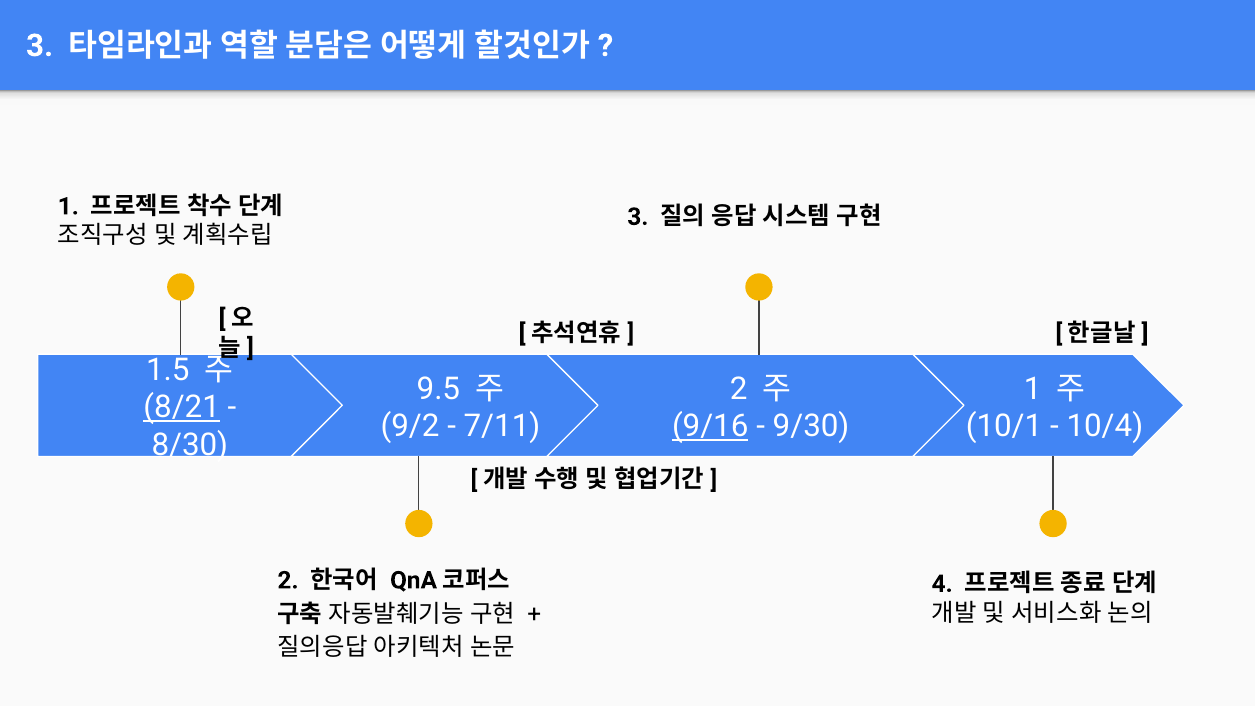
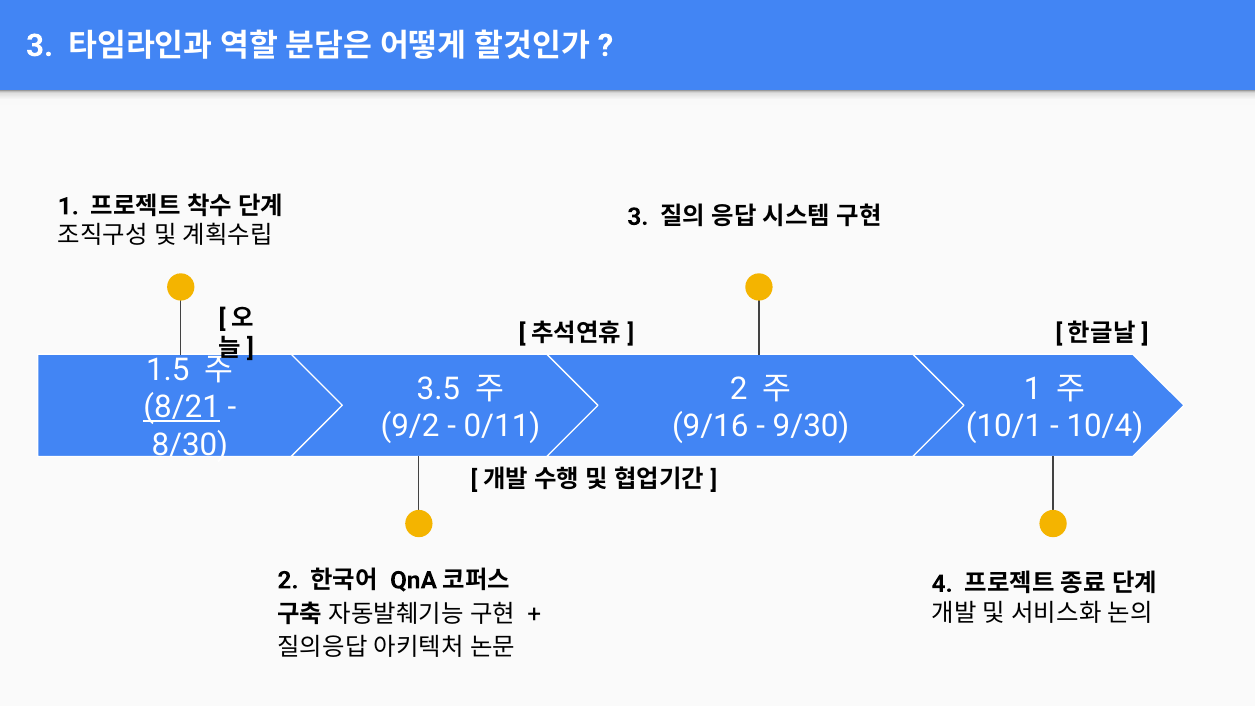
9.5: 9.5 -> 3.5
7/11: 7/11 -> 0/11
9/16 underline: present -> none
